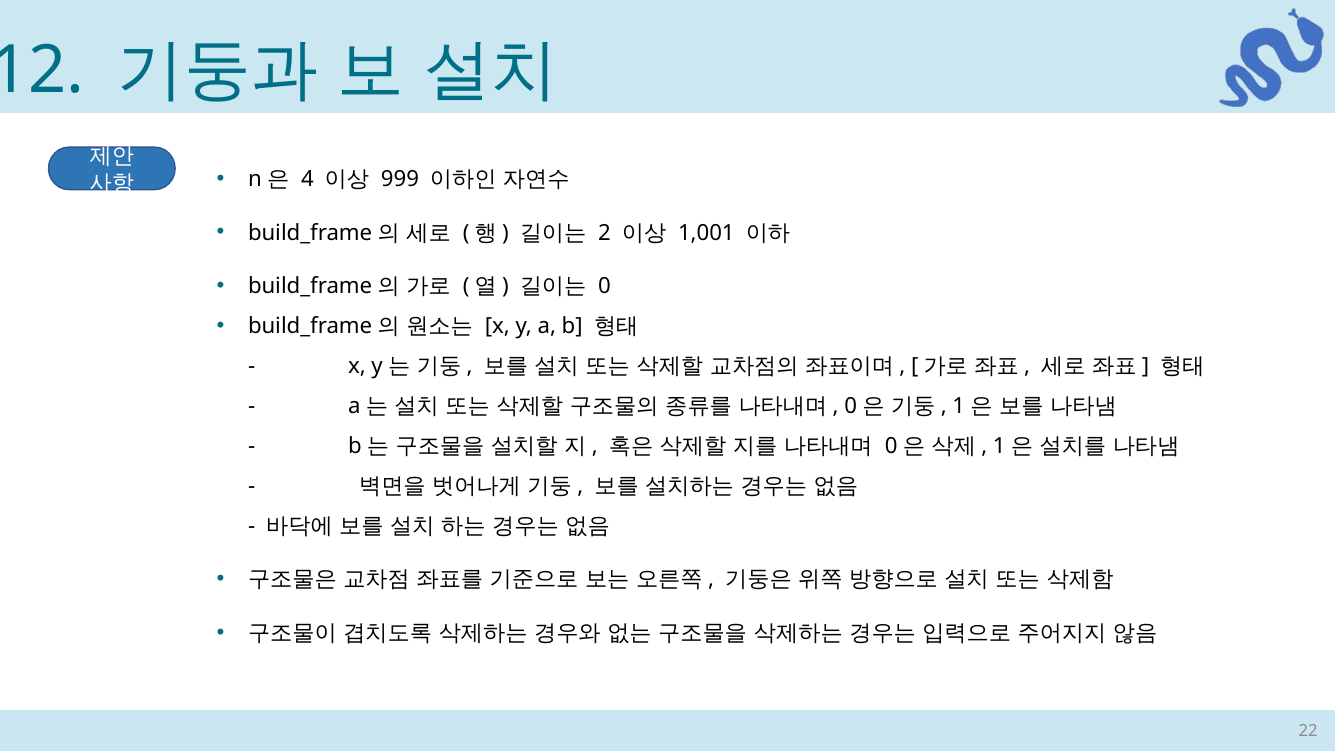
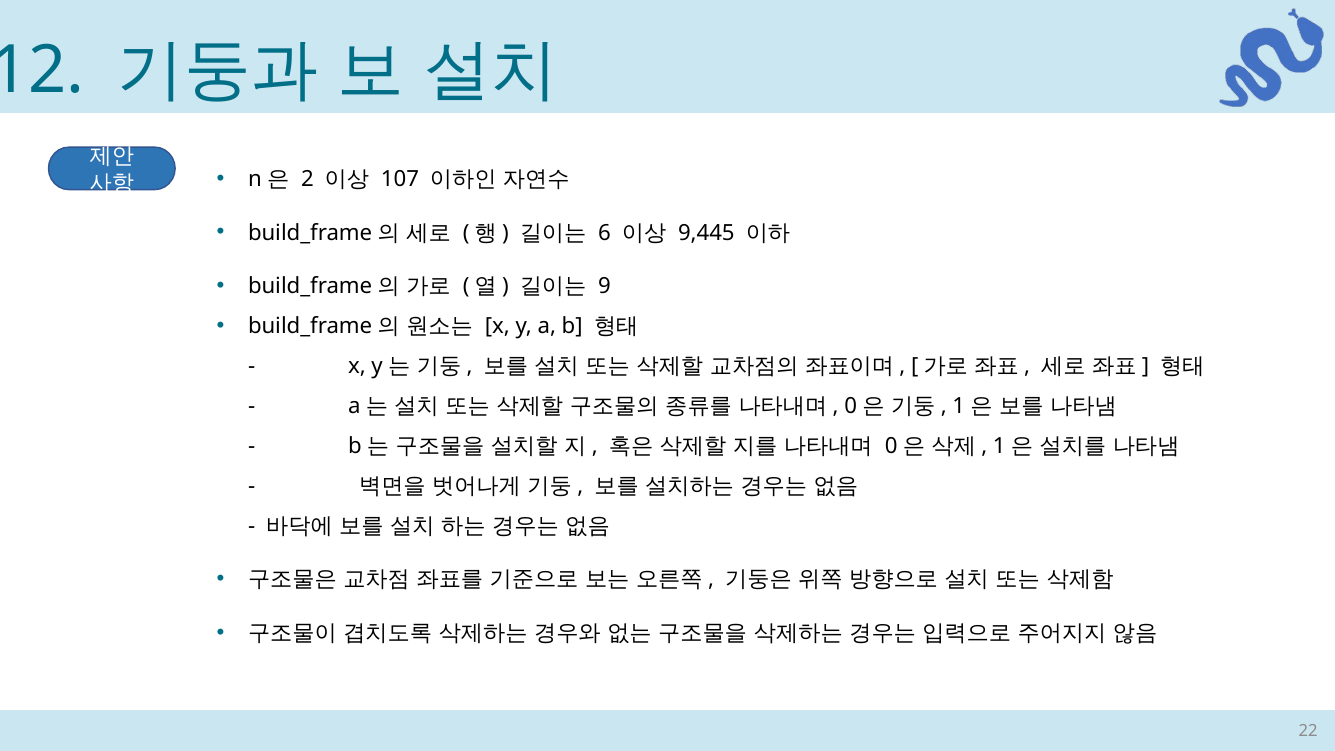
4: 4 -> 2
999: 999 -> 107
2: 2 -> 6
1,001: 1,001 -> 9,445
0: 0 -> 9
